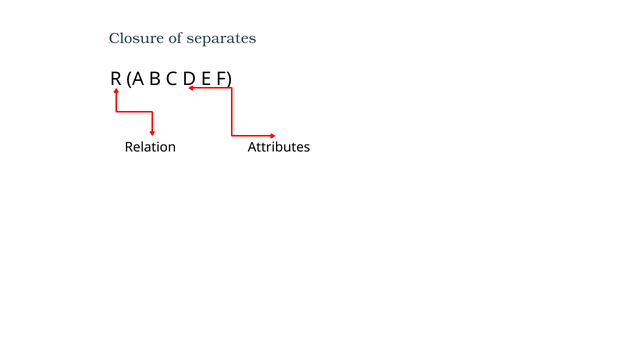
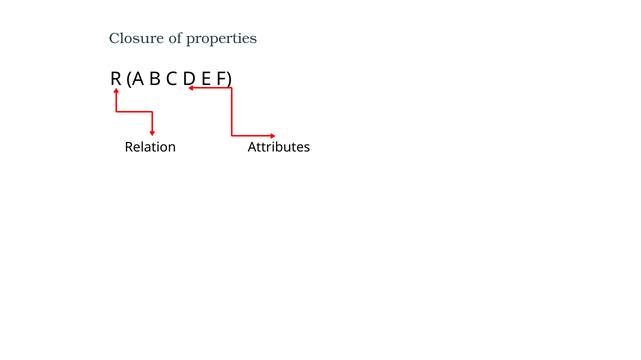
separates: separates -> properties
